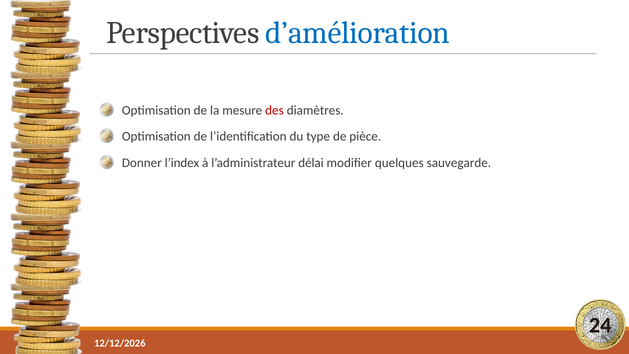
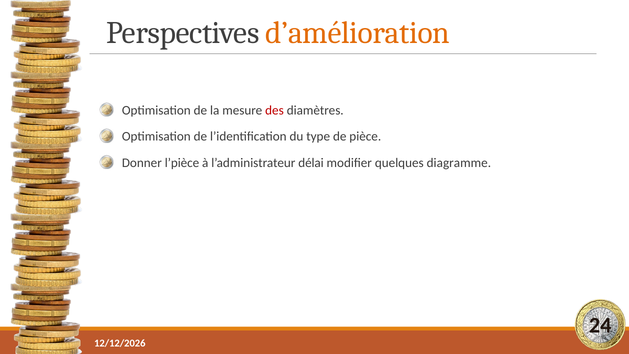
d’amélioration colour: blue -> orange
l’index: l’index -> l’pièce
sauvegarde: sauvegarde -> diagramme
